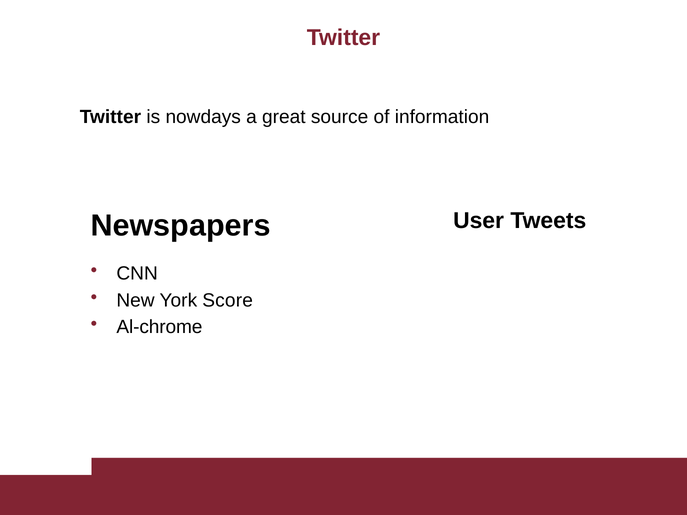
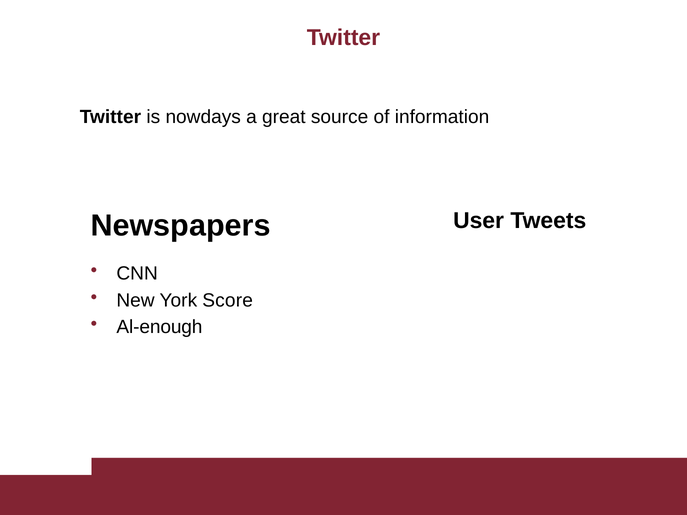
Al-chrome: Al-chrome -> Al-enough
